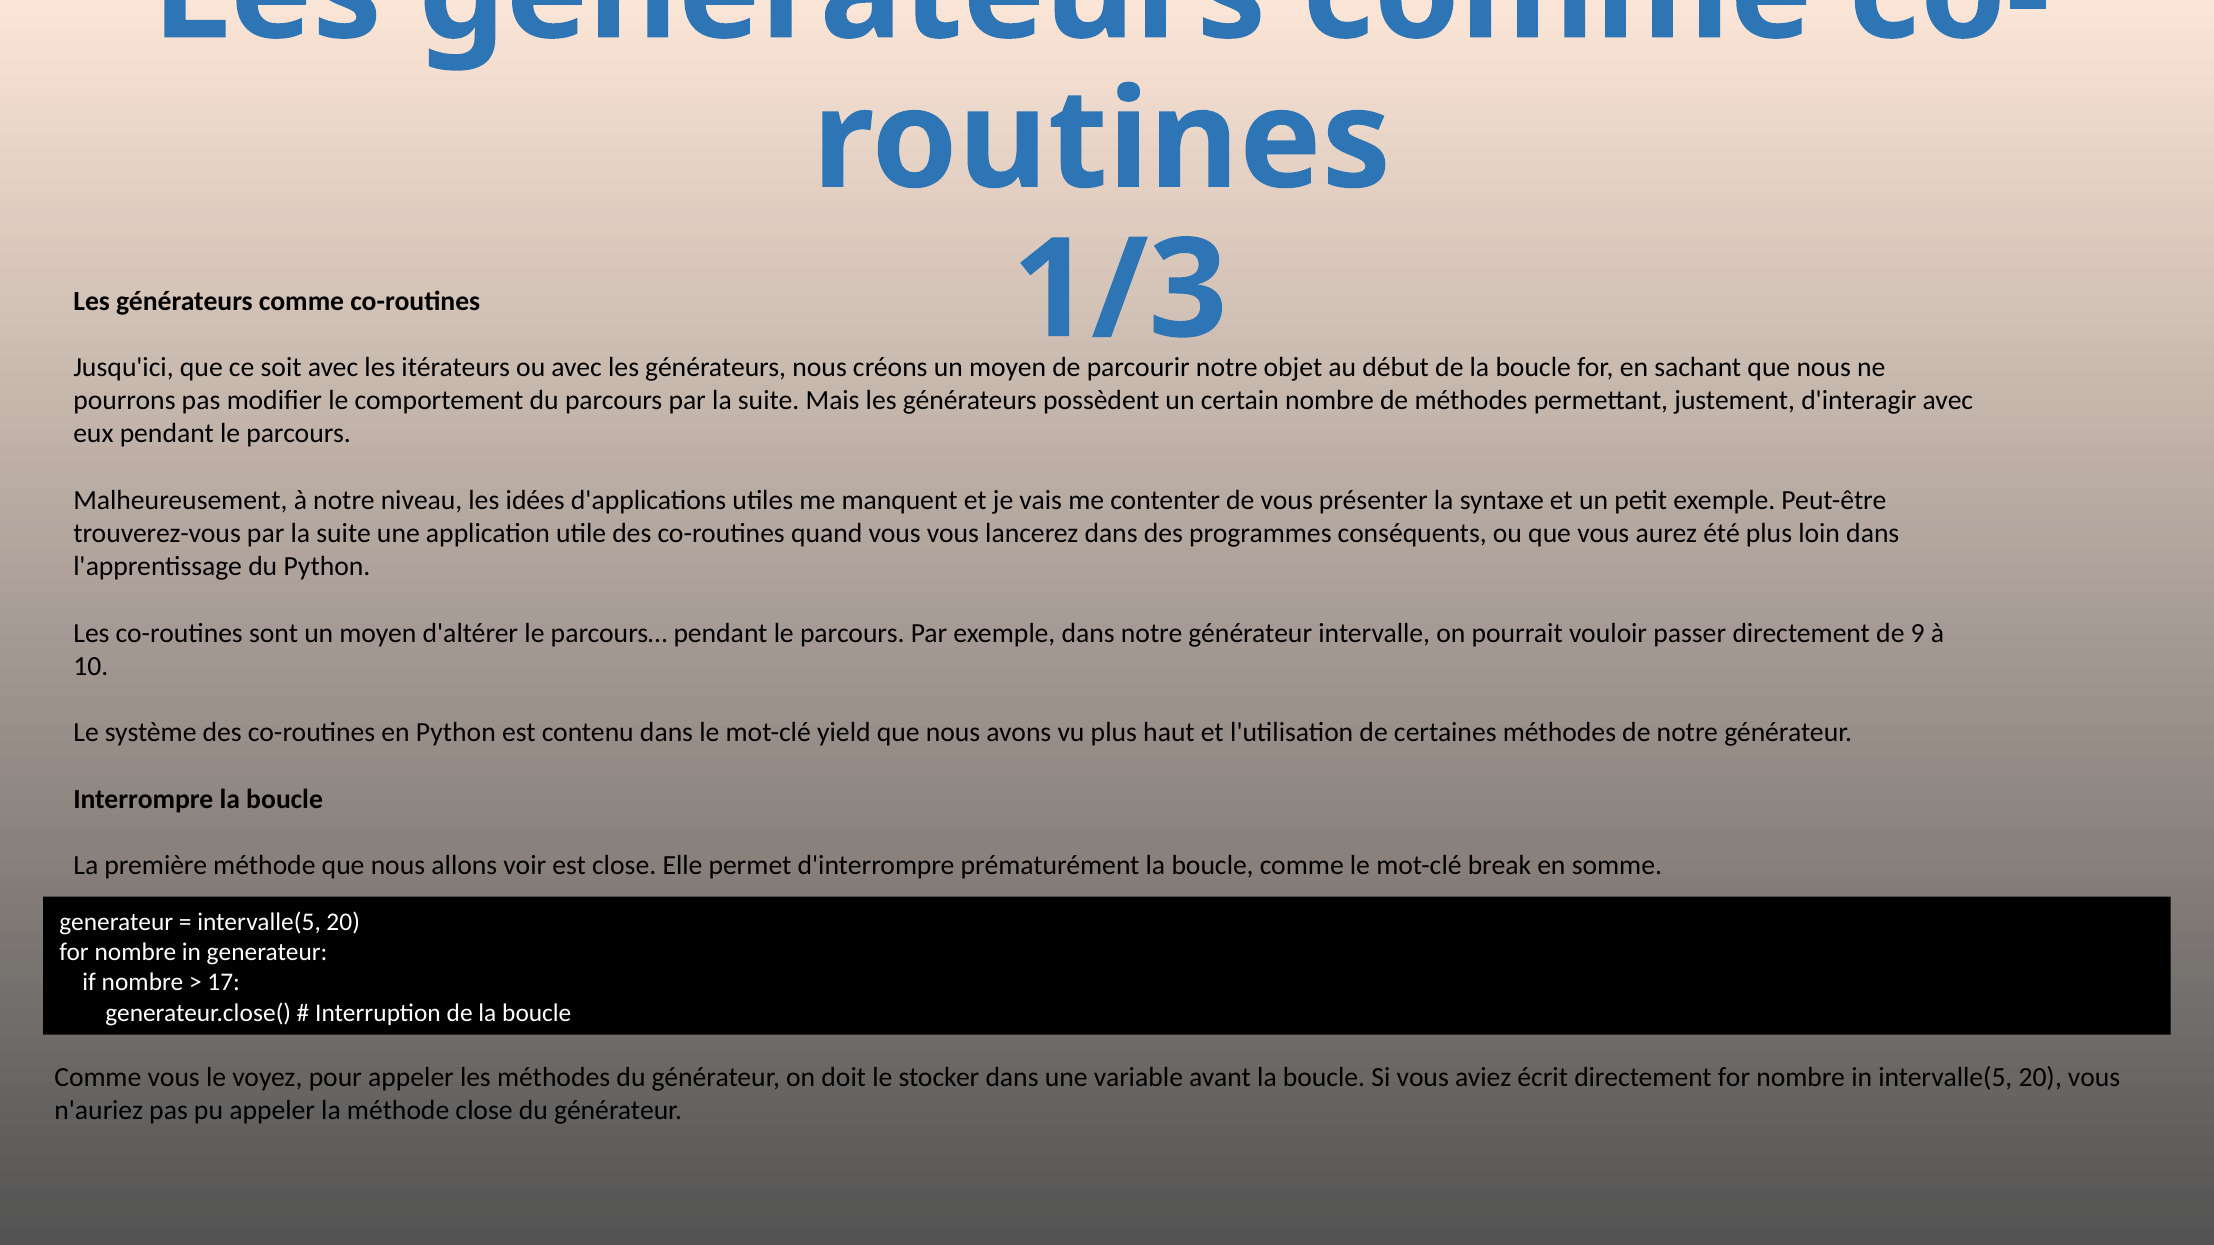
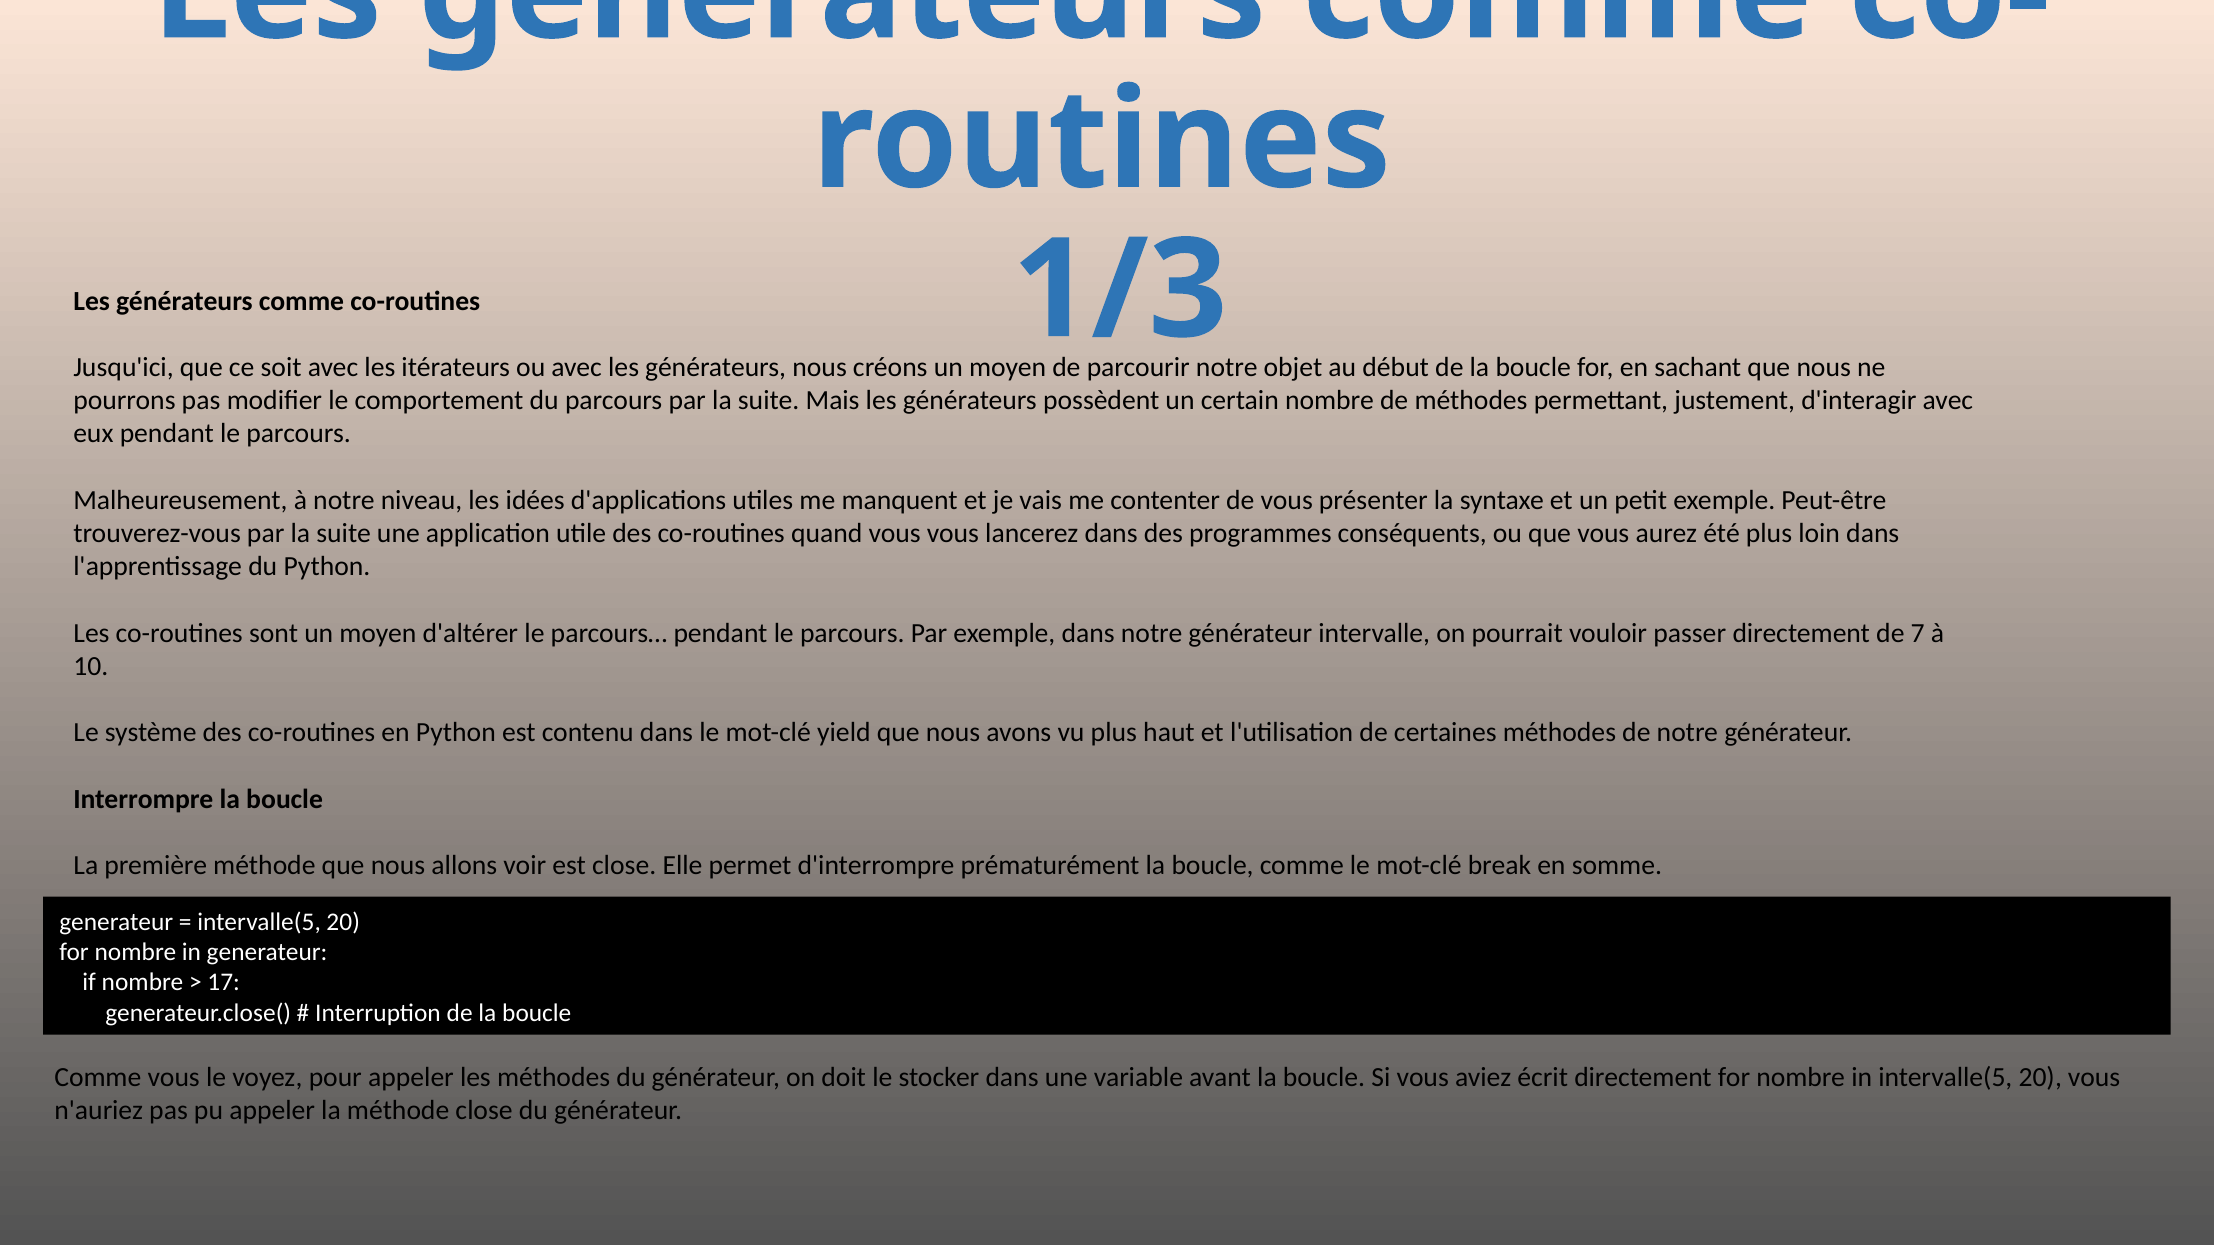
9: 9 -> 7
